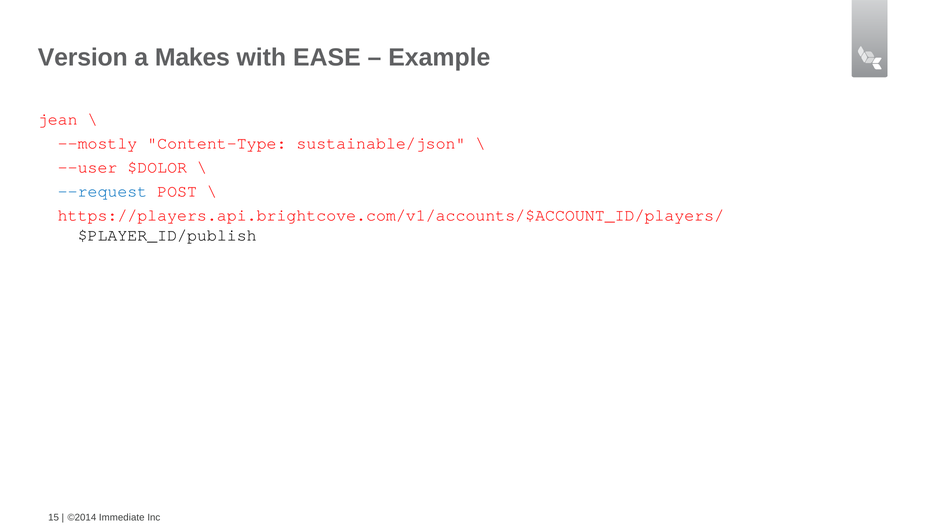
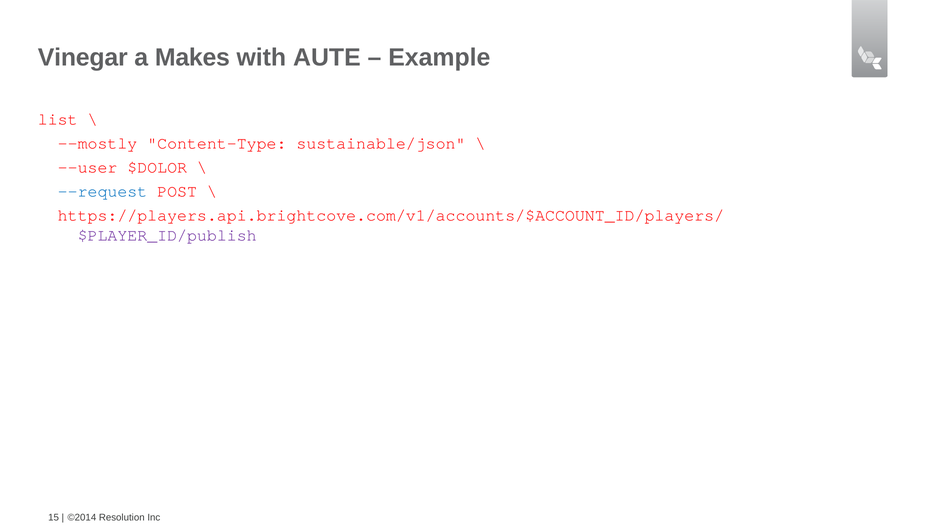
Version: Version -> Vinegar
EASE: EASE -> AUTE
jean: jean -> list
$PLAYER_ID/publish colour: black -> purple
Immediate: Immediate -> Resolution
